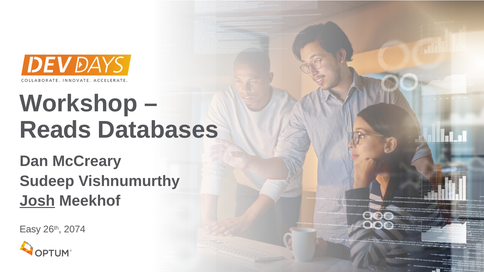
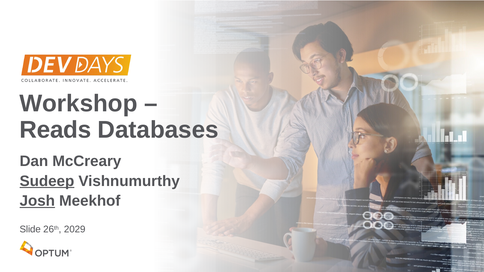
Sudeep underline: none -> present
Easy: Easy -> Slide
2074: 2074 -> 2029
